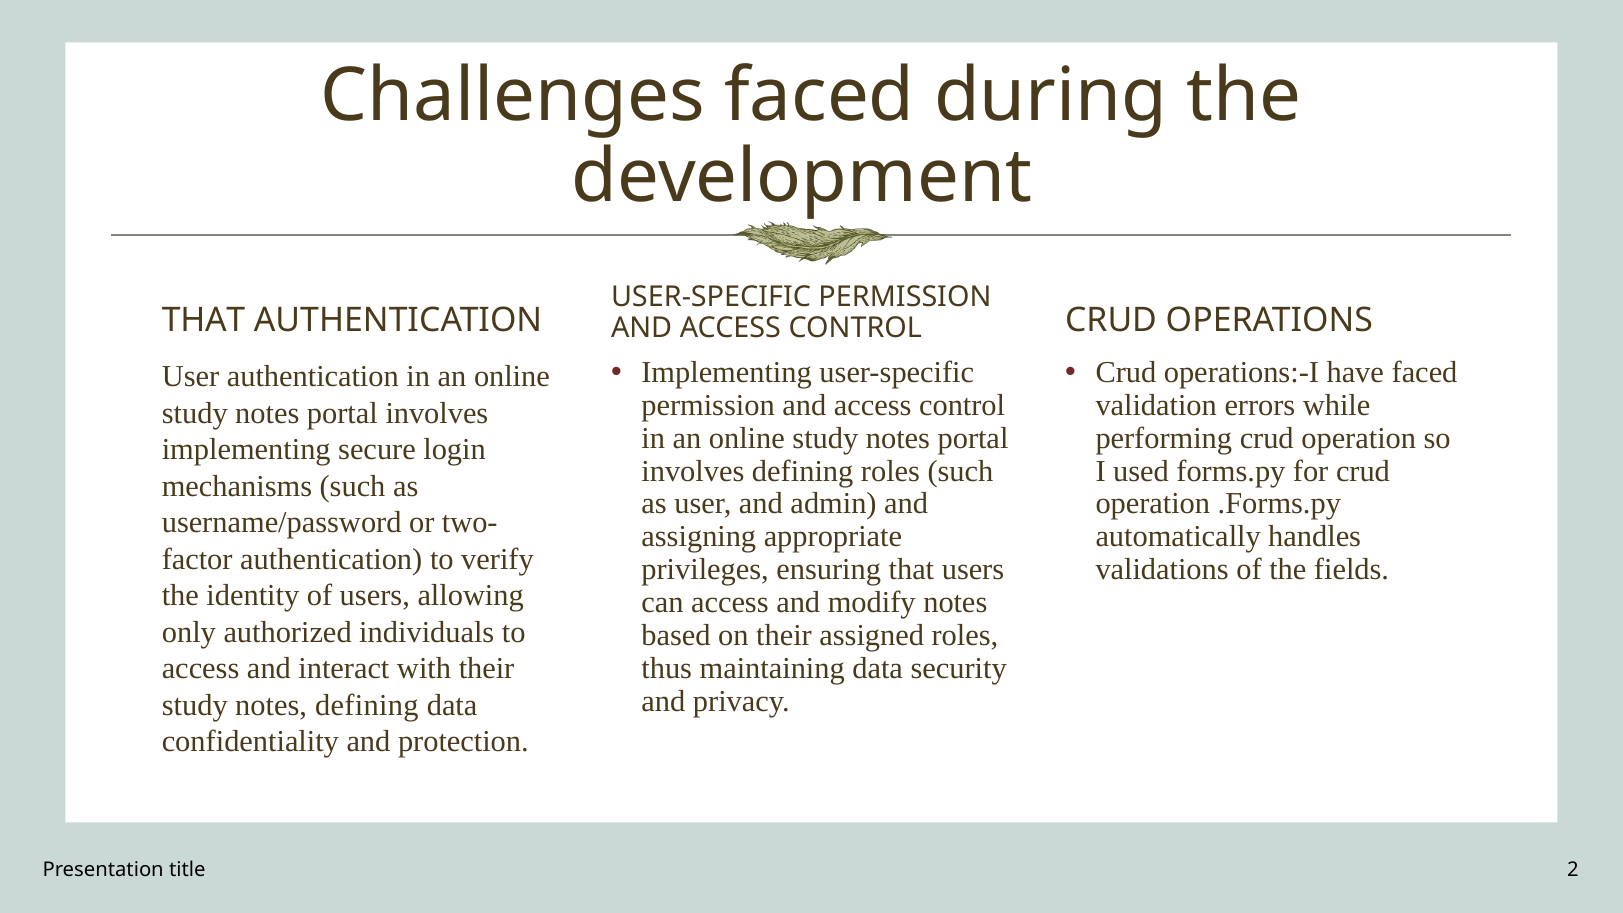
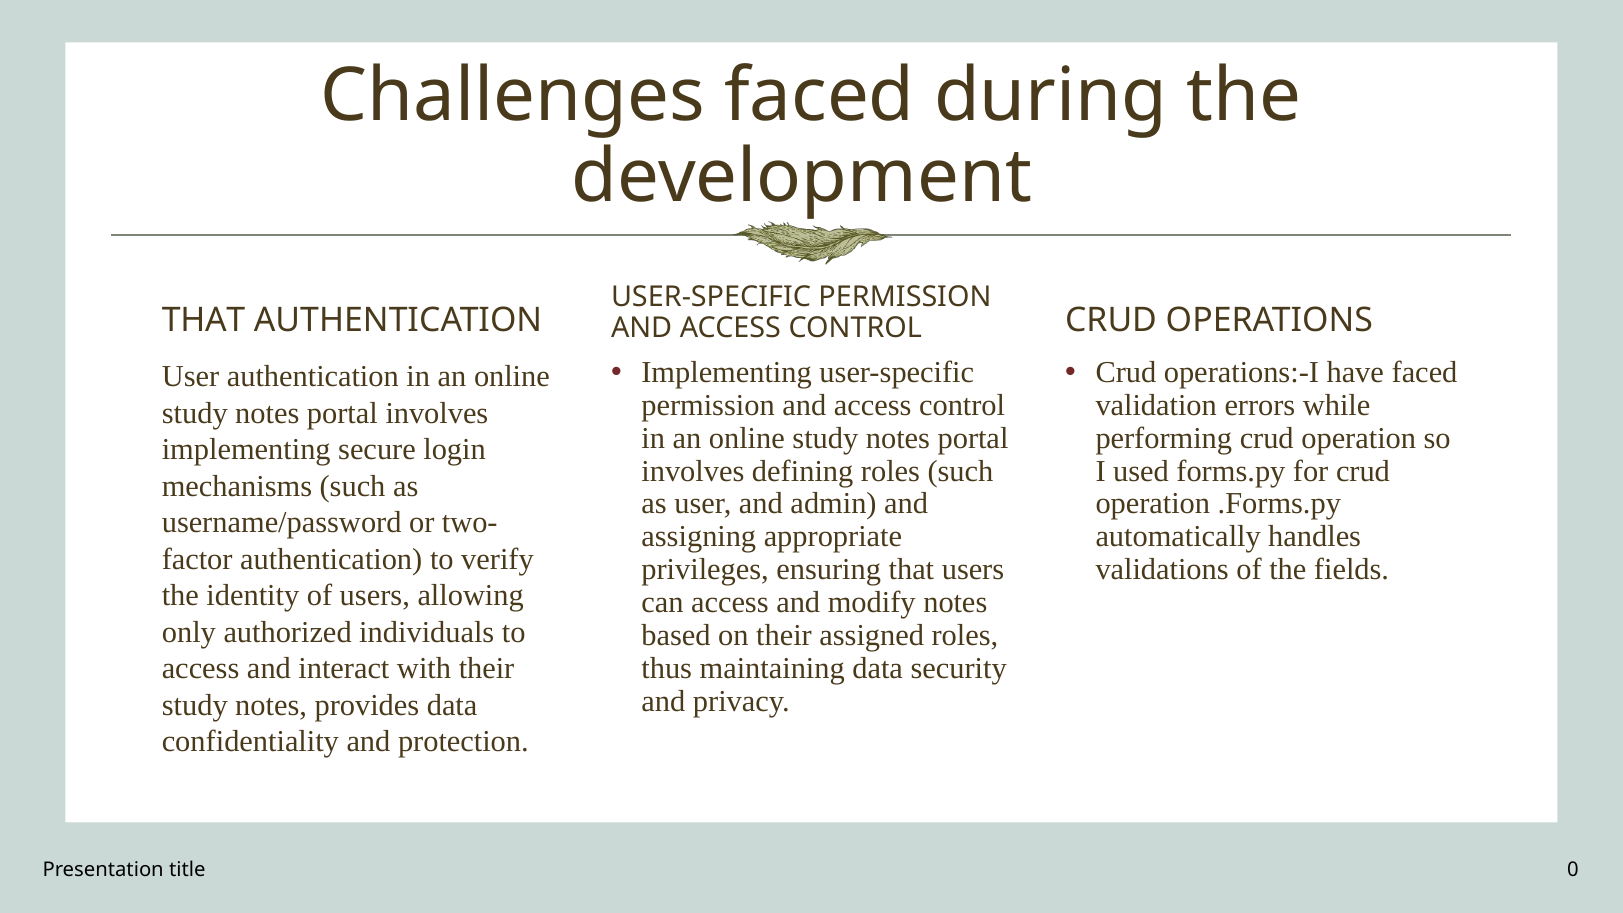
notes defining: defining -> provides
2: 2 -> 0
